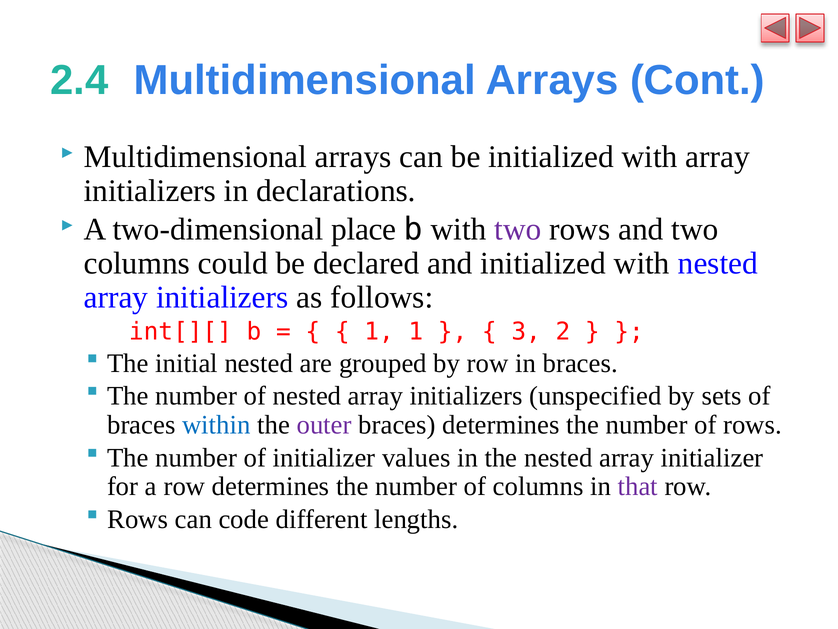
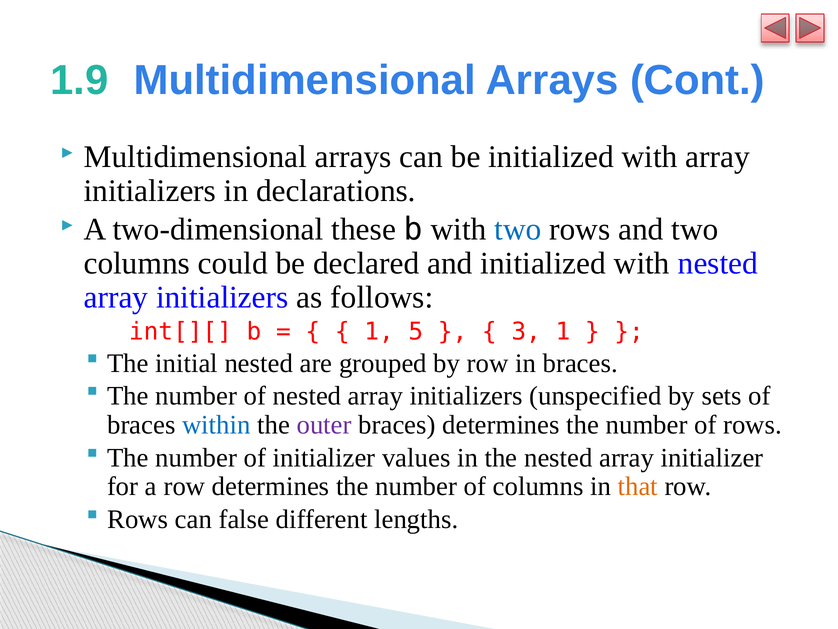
2.4: 2.4 -> 1.9
place: place -> these
two at (518, 229) colour: purple -> blue
1 1: 1 -> 5
3 2: 2 -> 1
that colour: purple -> orange
code: code -> false
